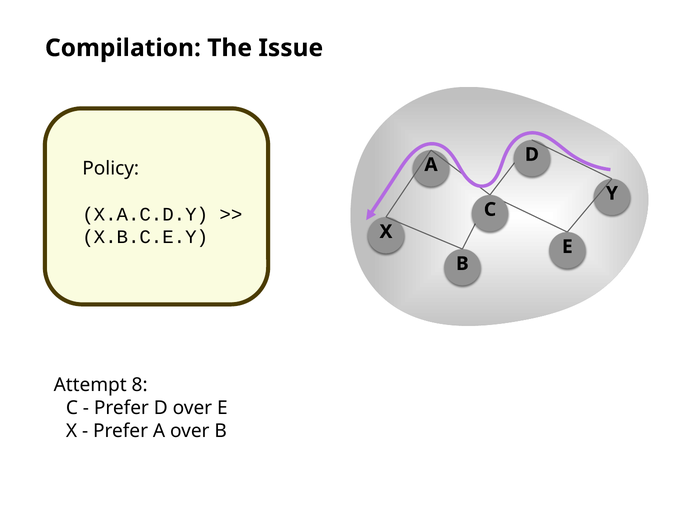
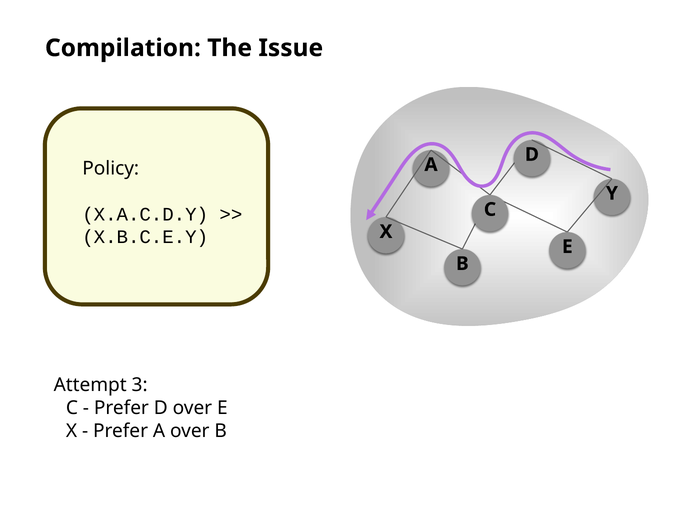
8: 8 -> 3
